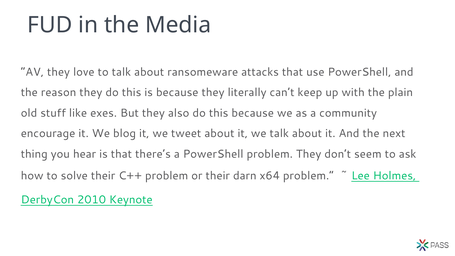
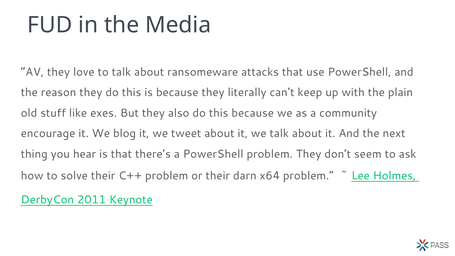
2010: 2010 -> 2011
